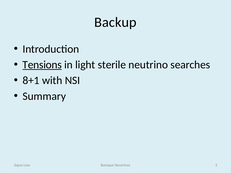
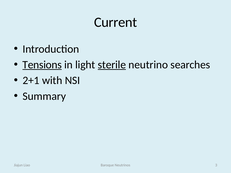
Backup: Backup -> Current
sterile underline: none -> present
8+1: 8+1 -> 2+1
